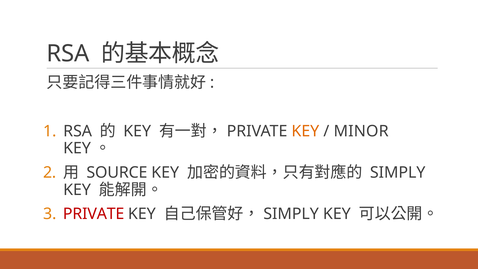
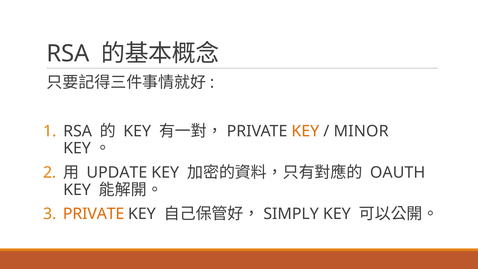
SOURCE: SOURCE -> UPDATE
SIMPLY at (398, 172): SIMPLY -> OAUTH
PRIVATE at (94, 214) colour: red -> orange
